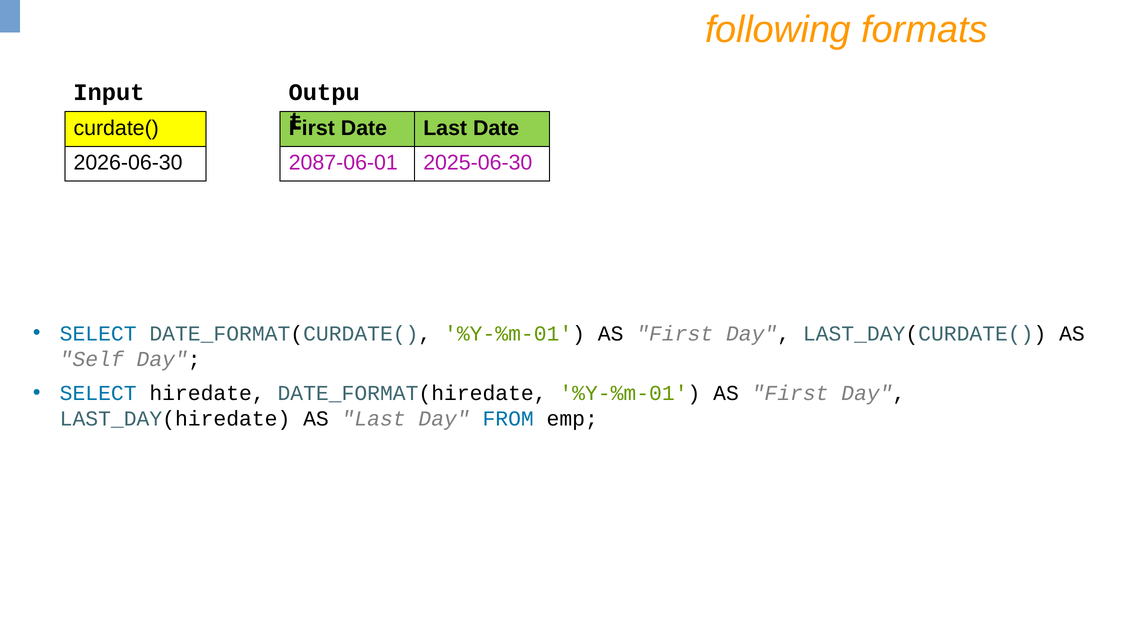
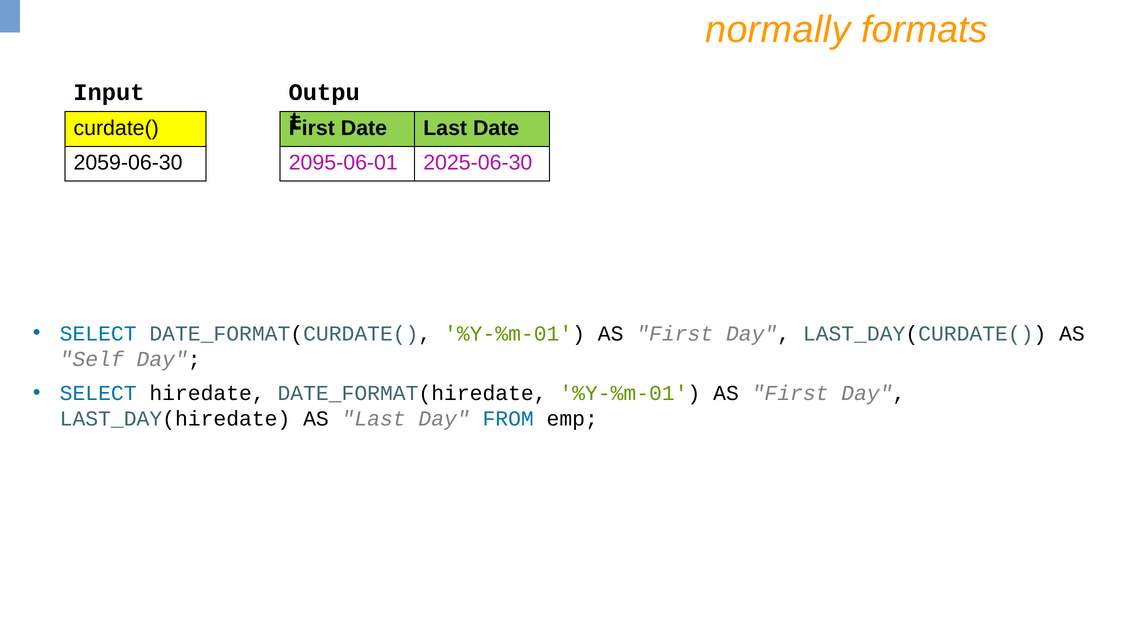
following: following -> normally
2026-06-30: 2026-06-30 -> 2059-06-30
2087-06-01: 2087-06-01 -> 2095-06-01
